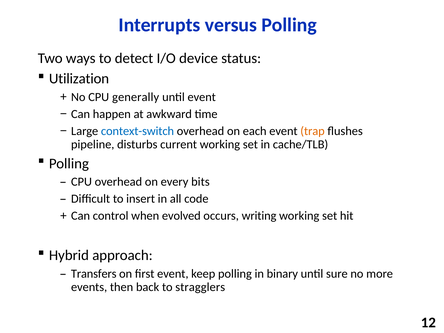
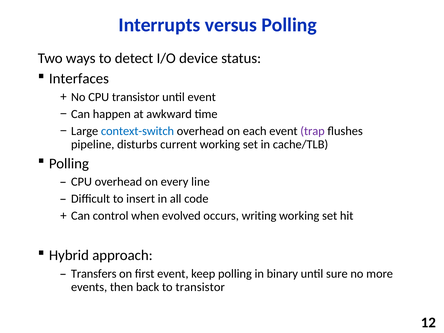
Utilization: Utilization -> Interfaces
CPU generally: generally -> transistor
trap colour: orange -> purple
bits: bits -> line
to stragglers: stragglers -> transistor
